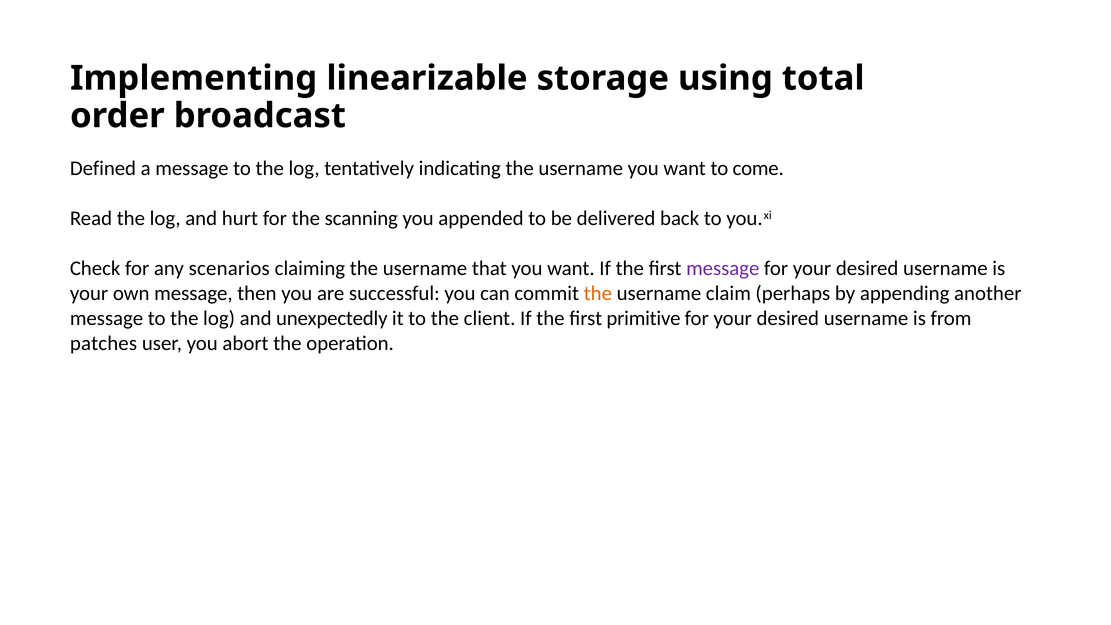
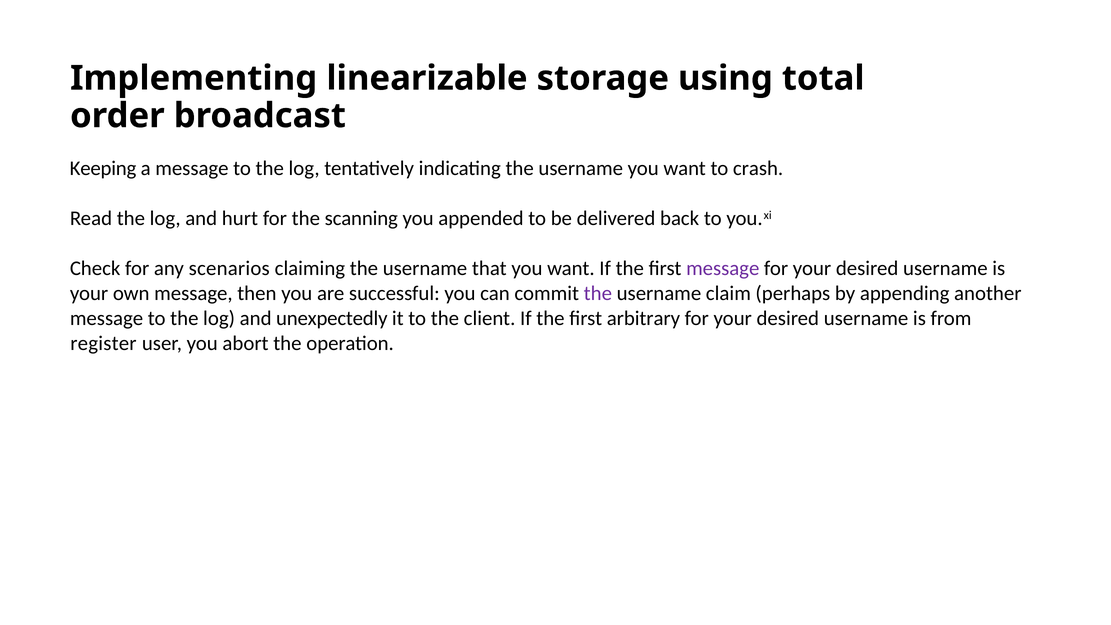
Defined: Defined -> Keeping
come: come -> crash
the at (598, 294) colour: orange -> purple
primitive: primitive -> arbitrary
patches: patches -> register
